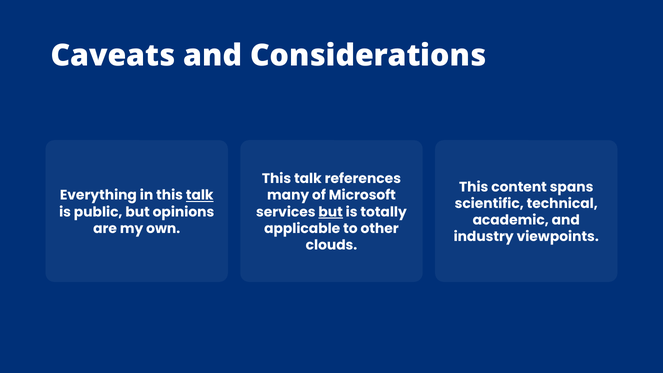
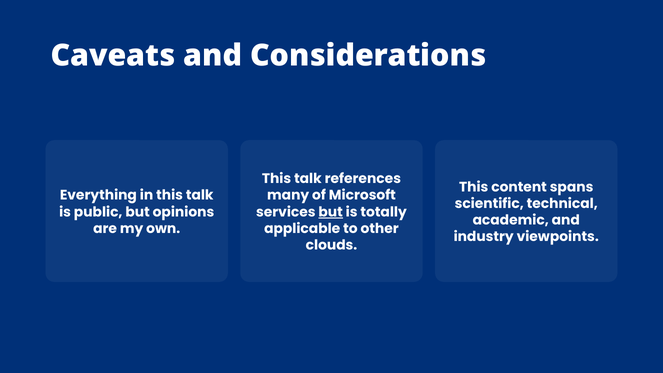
talk at (200, 195) underline: present -> none
